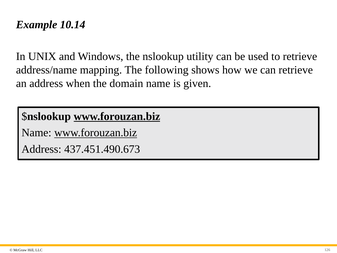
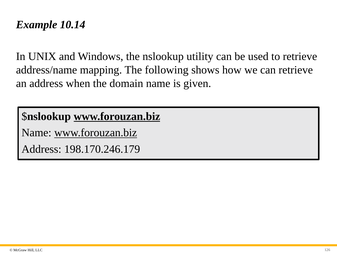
437.451.490.673: 437.451.490.673 -> 198.170.246.179
